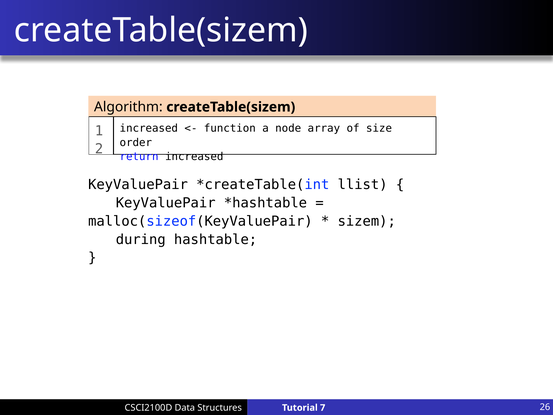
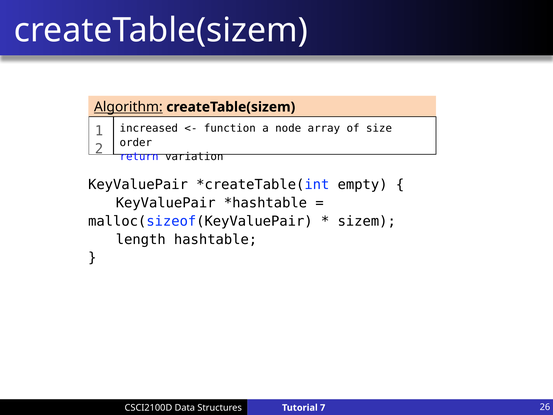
Algorithm underline: none -> present
return increased: increased -> variation
llist: llist -> empty
during: during -> length
